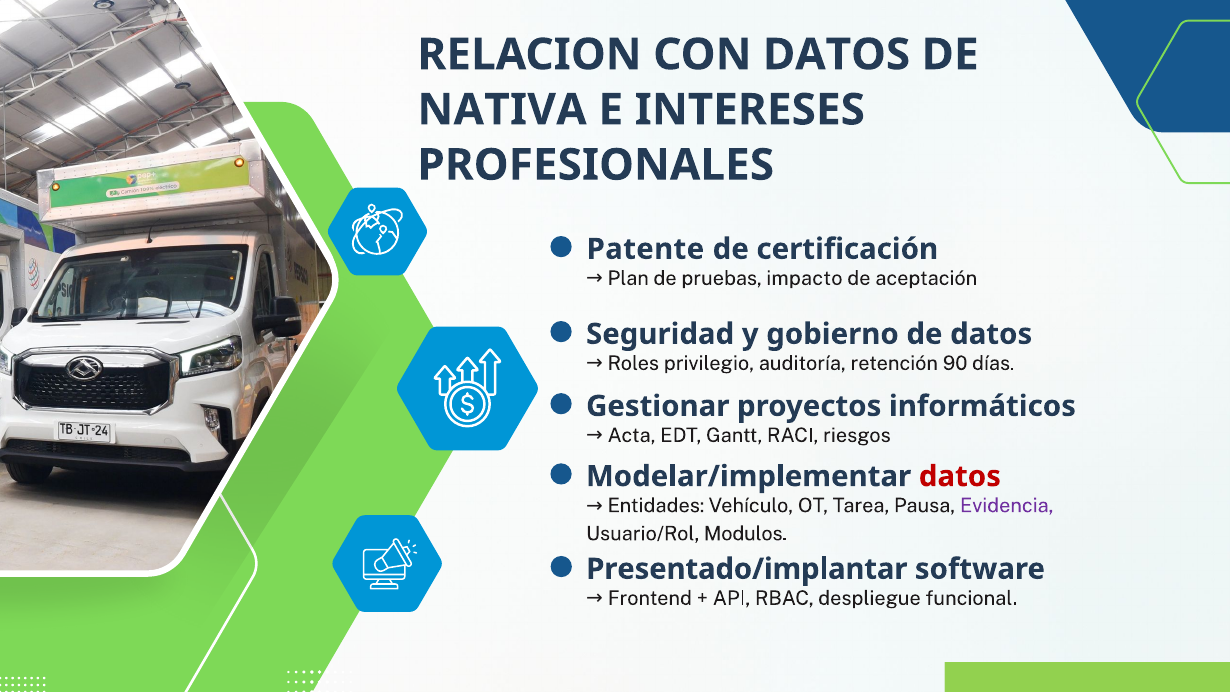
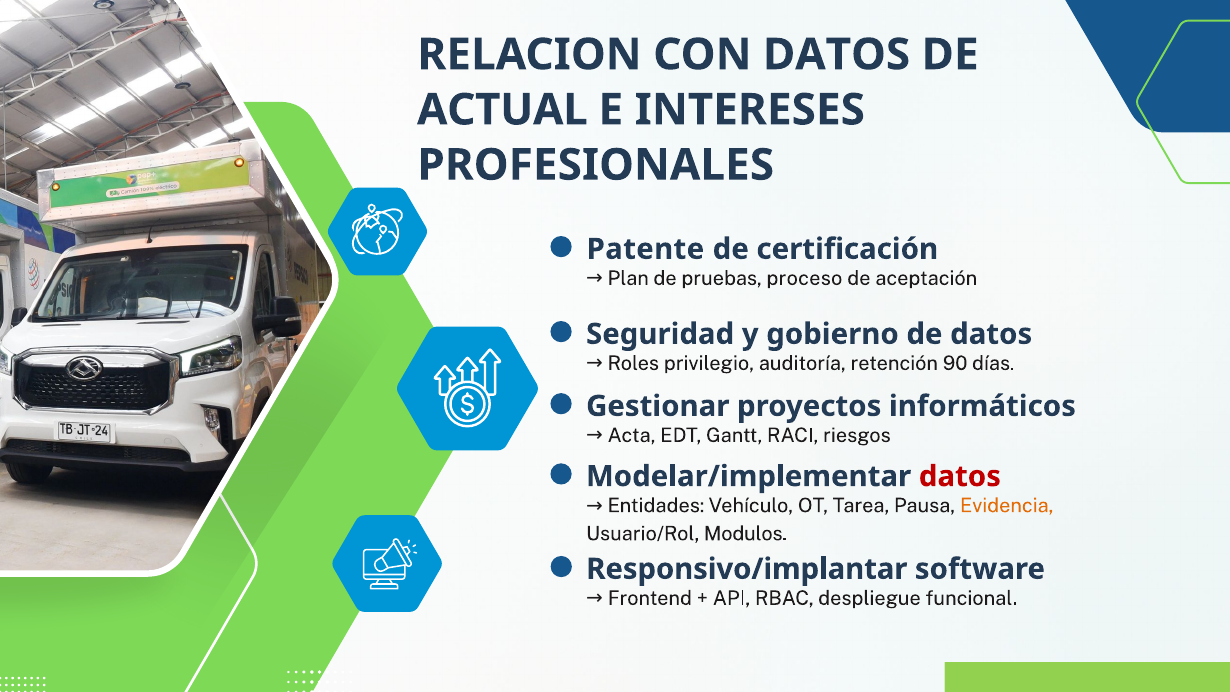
NATIVA: NATIVA -> ACTUAL
impacto: impacto -> proceso
Evidencia colour: purple -> orange
Presentado/implantar: Presentado/implantar -> Responsivo/implantar
